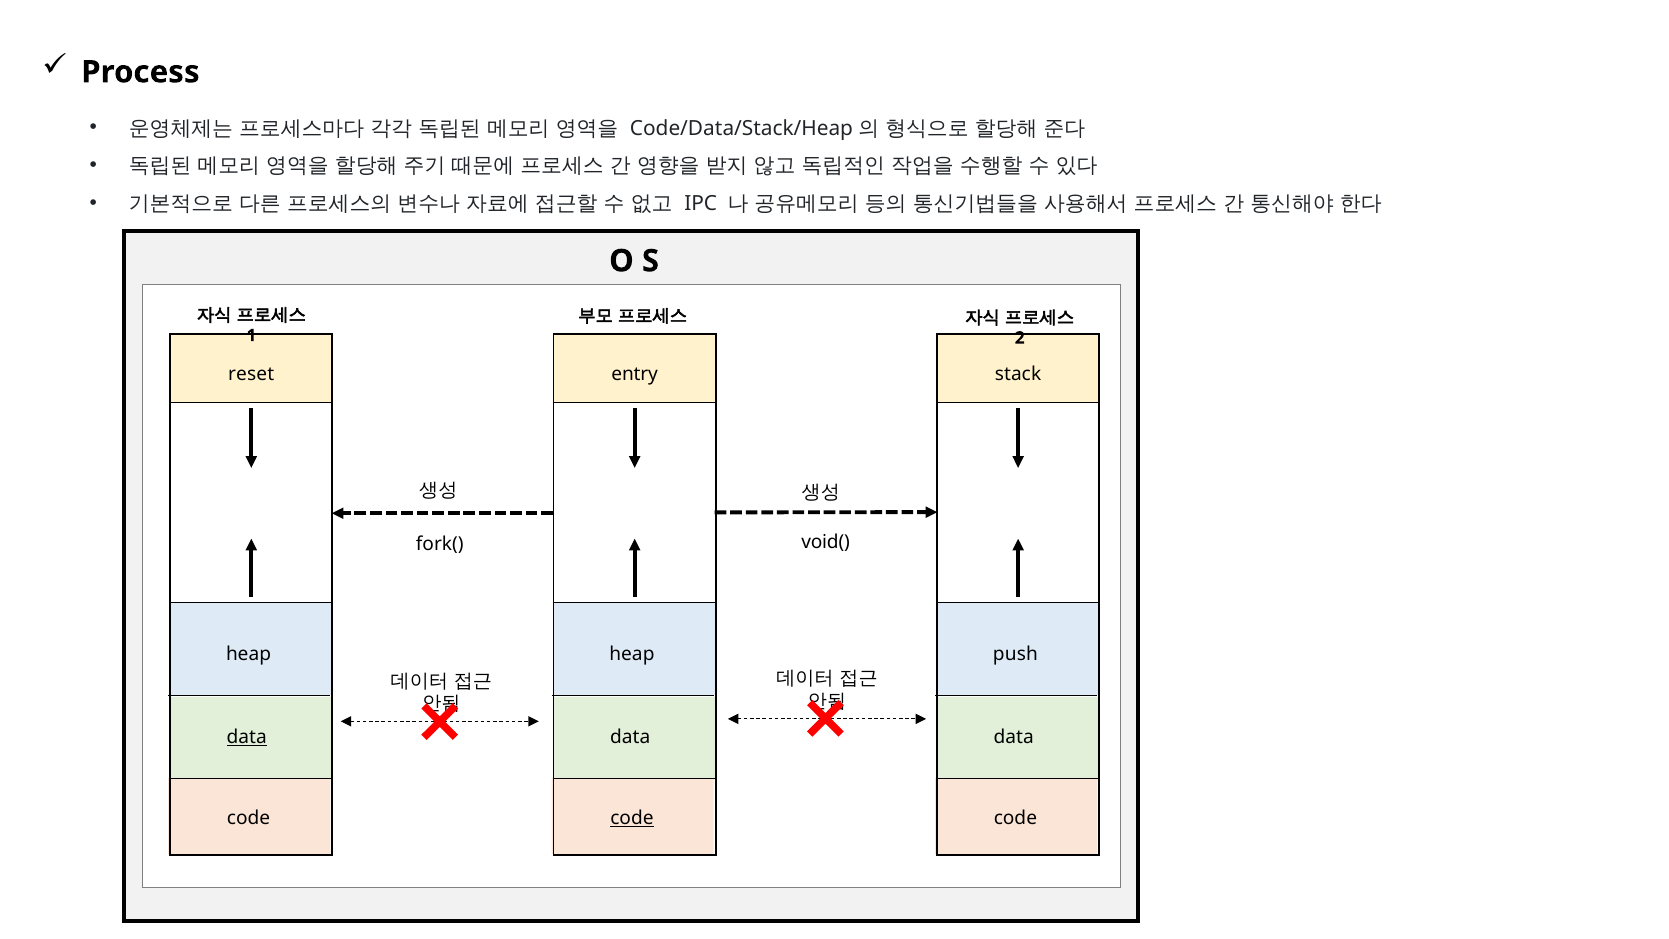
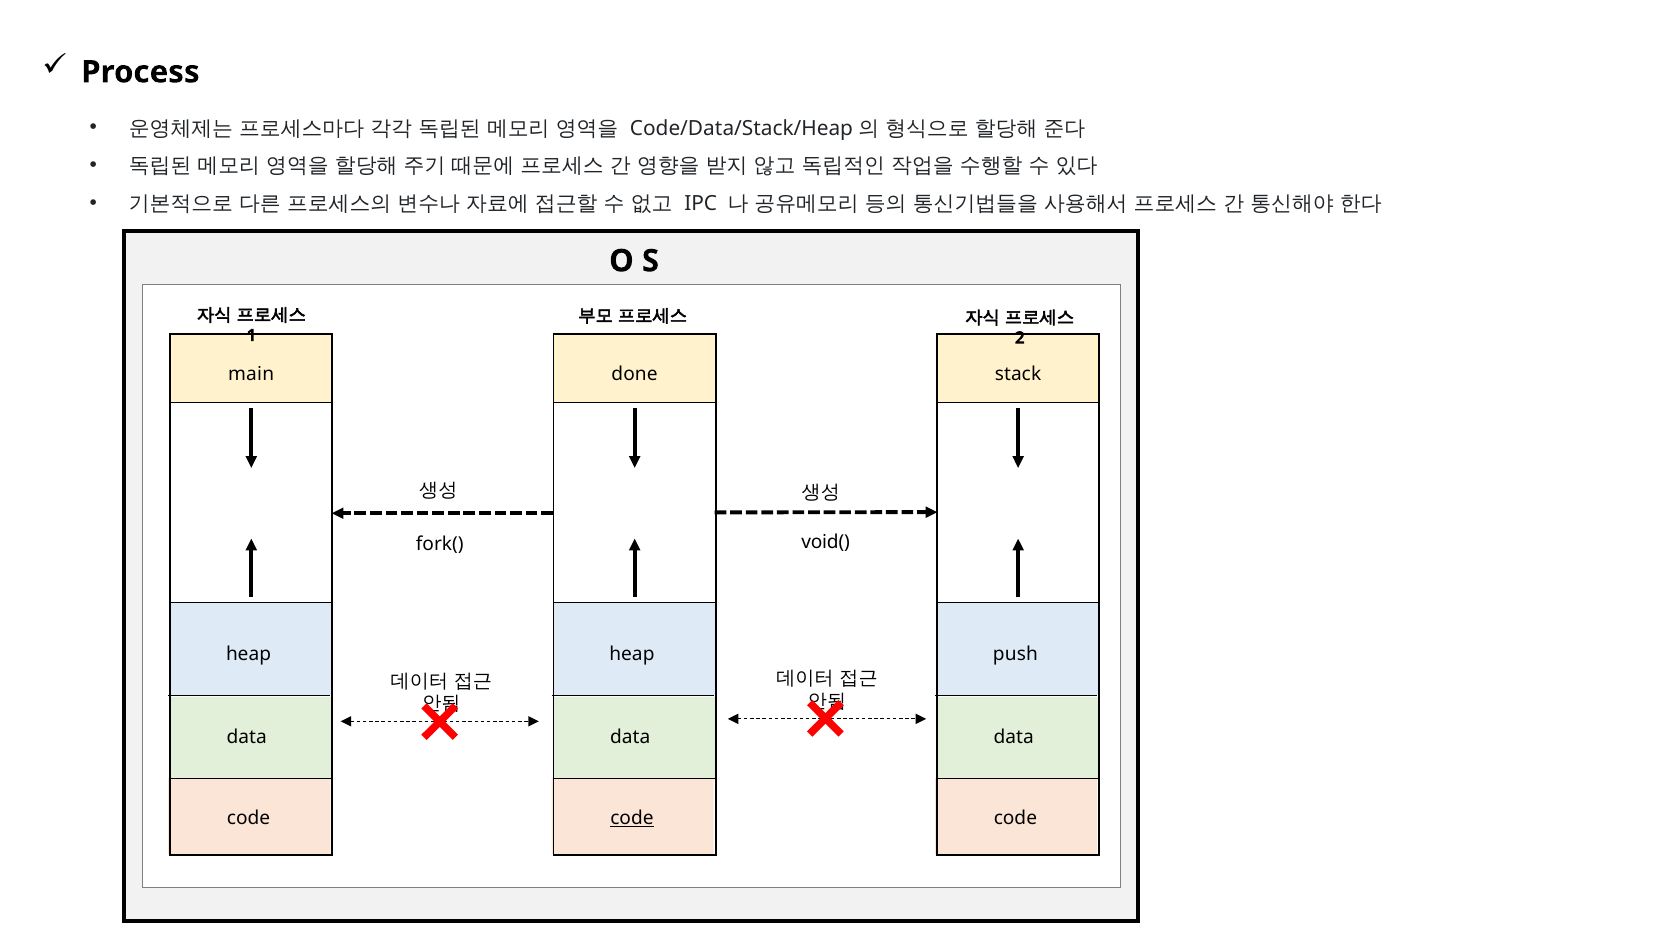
reset: reset -> main
entry: entry -> done
data at (247, 737) underline: present -> none
